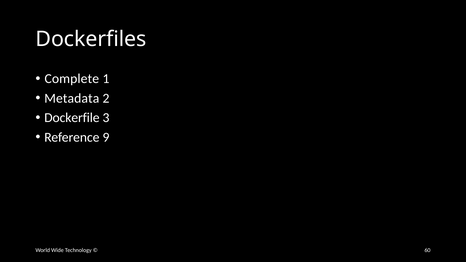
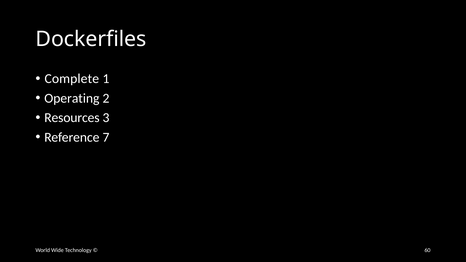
Metadata: Metadata -> Operating
Dockerfile: Dockerfile -> Resources
9: 9 -> 7
